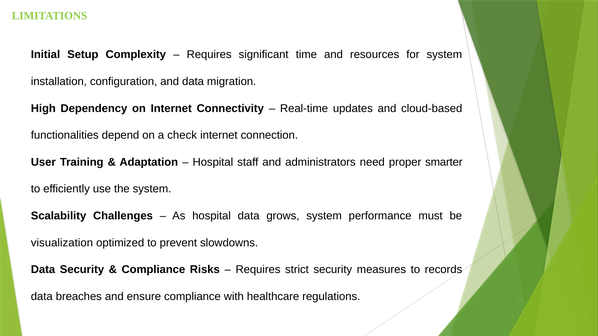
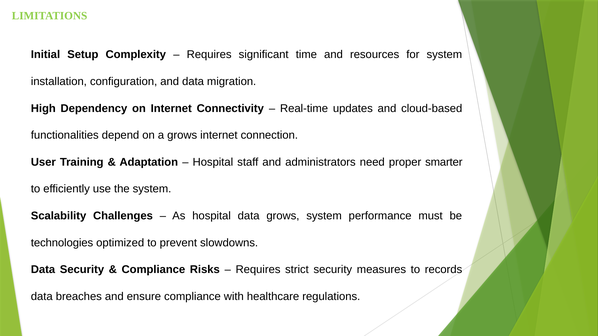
a check: check -> grows
visualization: visualization -> technologies
